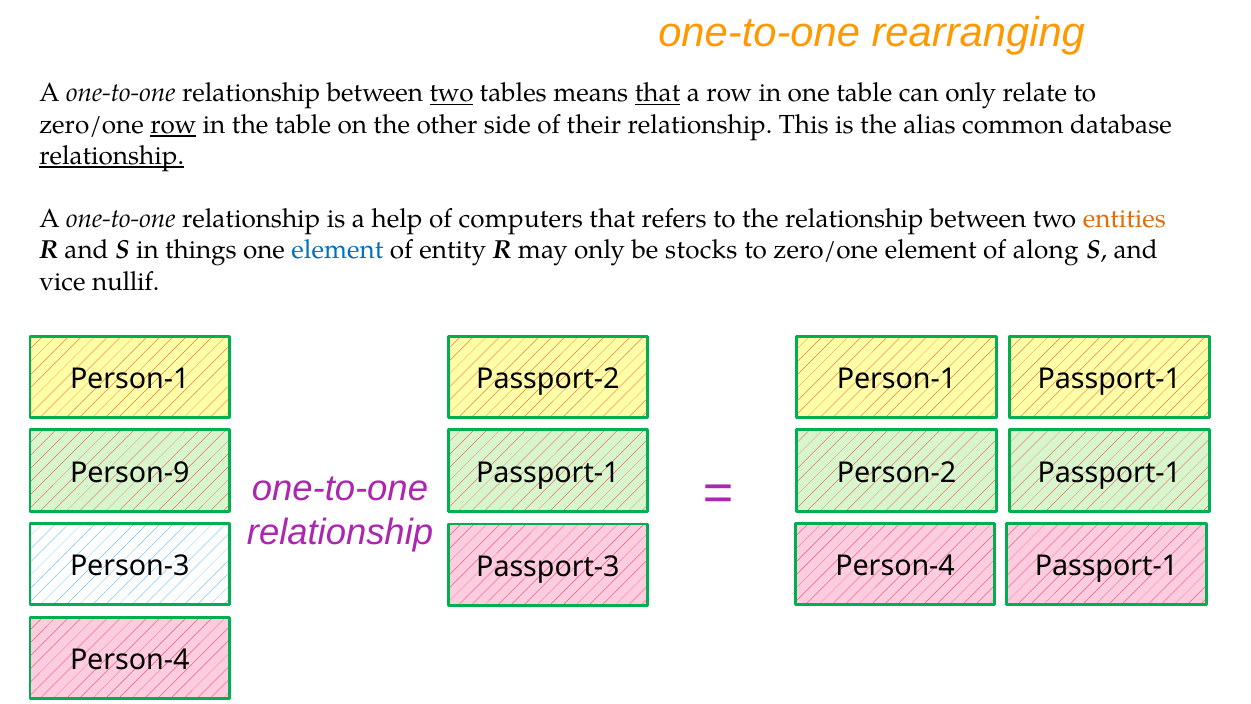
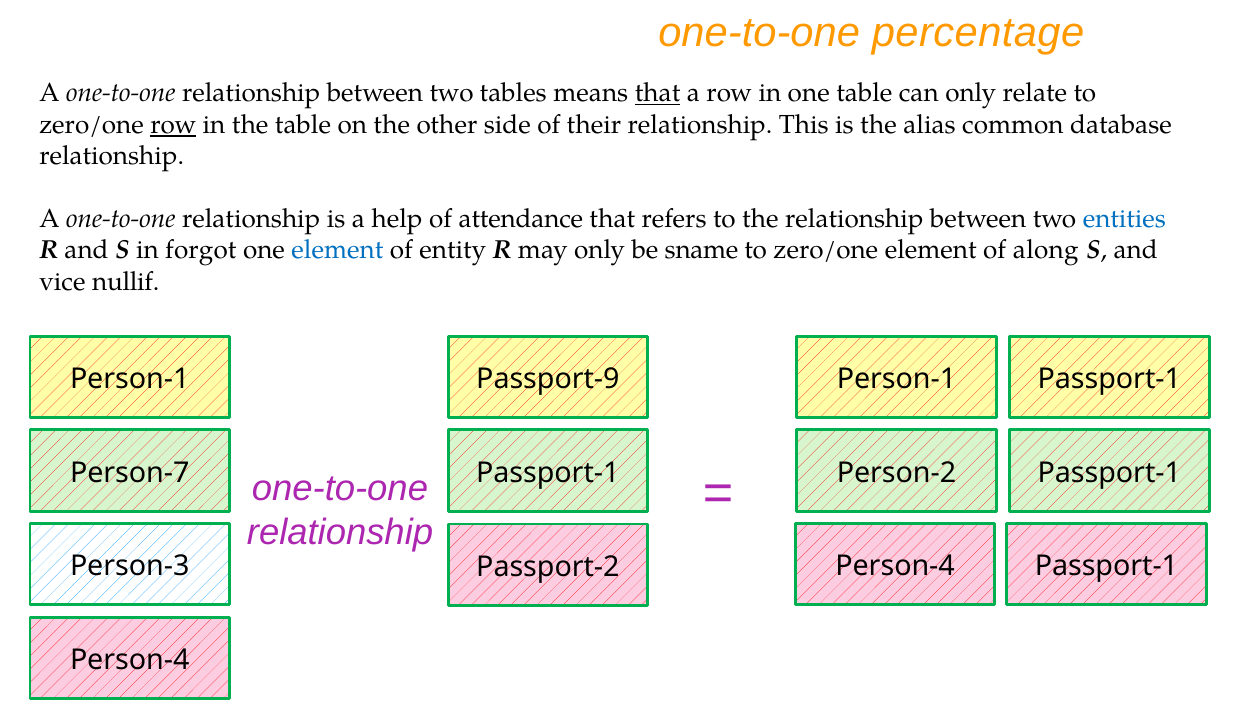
rearranging: rearranging -> percentage
two at (452, 93) underline: present -> none
relationship at (112, 156) underline: present -> none
computers: computers -> attendance
entities colour: orange -> blue
things: things -> forgot
stocks: stocks -> sname
Passport-2: Passport-2 -> Passport-9
Person-9: Person-9 -> Person-7
Passport-3: Passport-3 -> Passport-2
